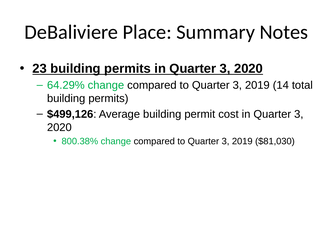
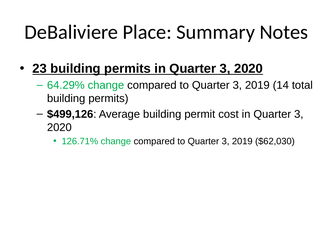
800.38%: 800.38% -> 126.71%
$81,030: $81,030 -> $62,030
